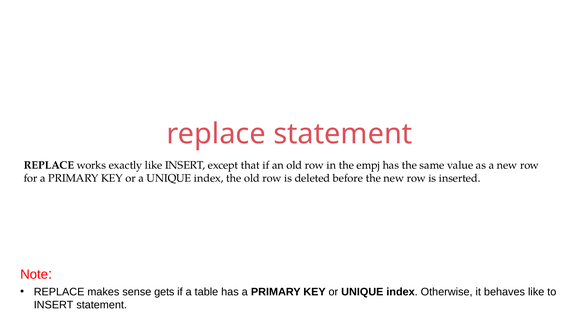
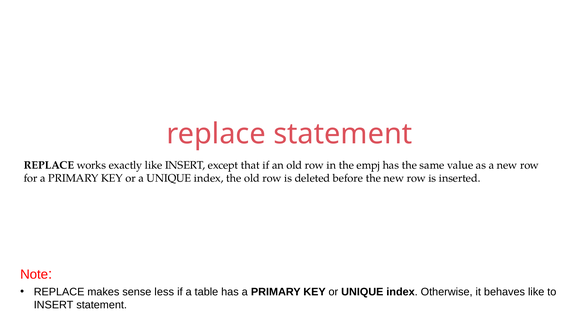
gets: gets -> less
